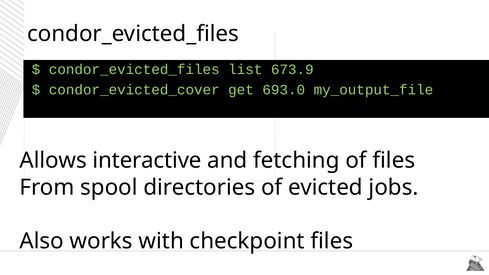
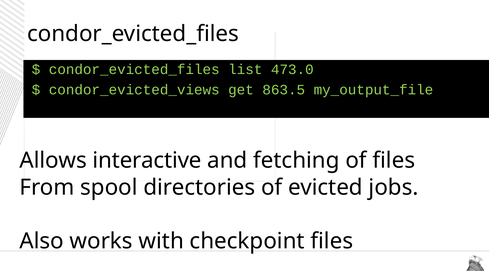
673.9: 673.9 -> 473.0
condor_evicted_cover: condor_evicted_cover -> condor_evicted_views
693.0: 693.0 -> 863.5
